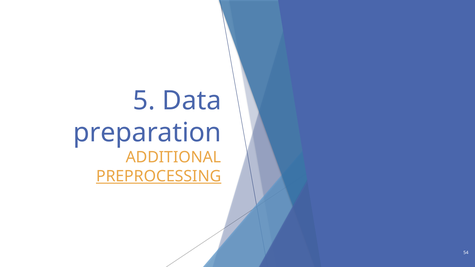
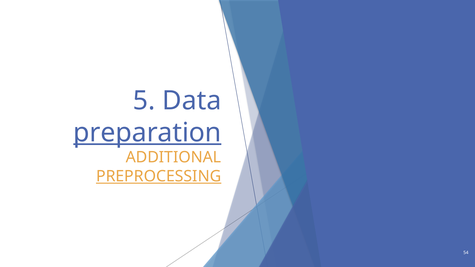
preparation underline: none -> present
